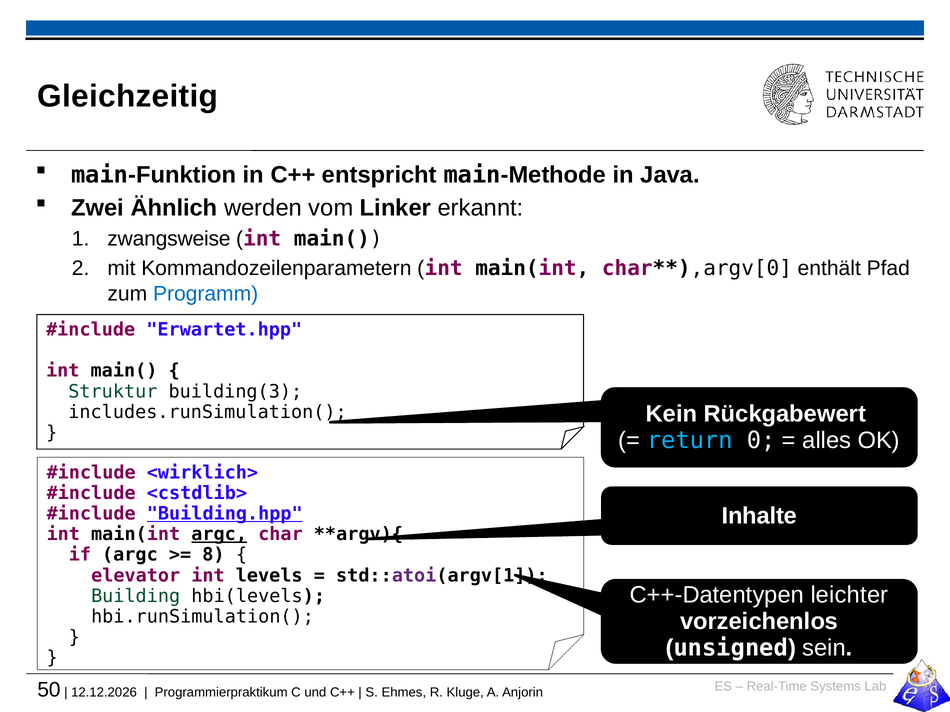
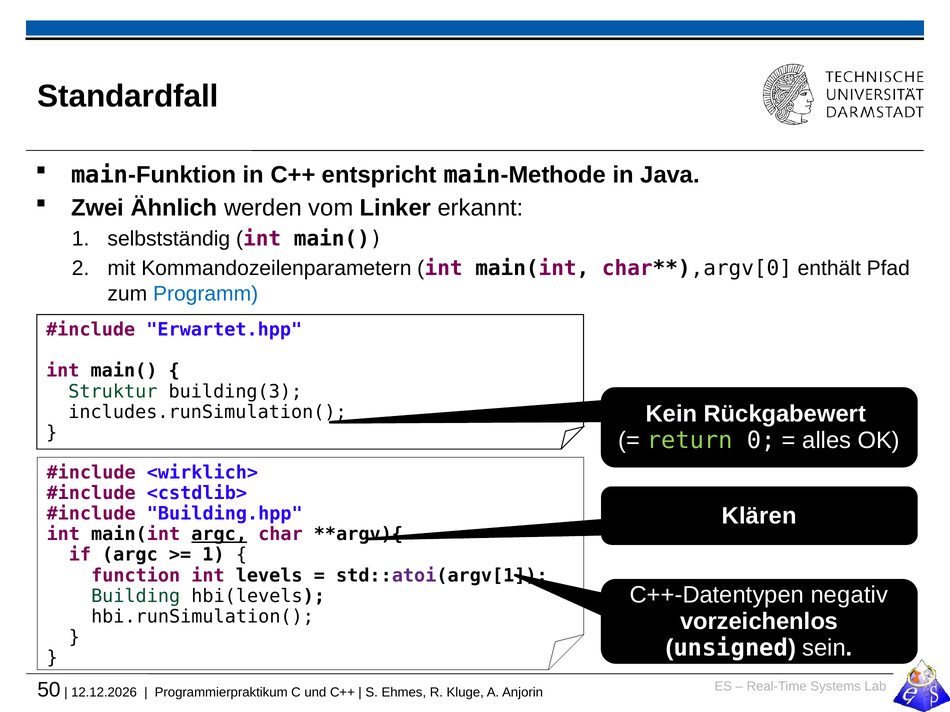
Gleichzeitig: Gleichzeitig -> Standardfall
zwangsweise: zwangsweise -> selbstständig
return colour: light blue -> light green
Inhalte: Inhalte -> Klären
Building.hpp underline: present -> none
8 at (213, 555): 8 -> 1
elevator: elevator -> function
leichter: leichter -> negativ
